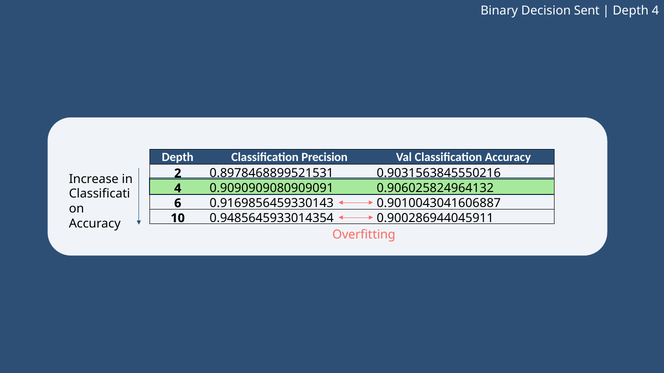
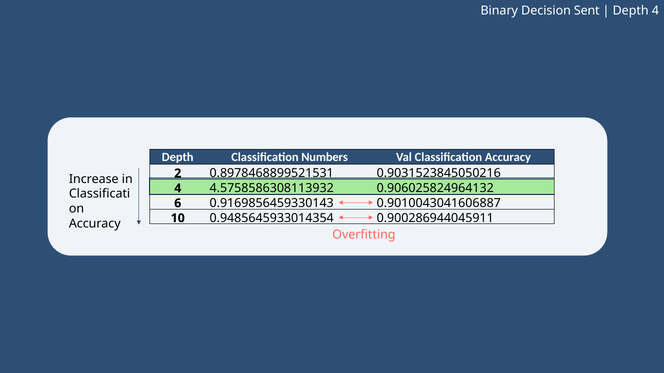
Precision: Precision -> Numbers
0.9031563845550216: 0.9031563845550216 -> 0.9031523845050216
0.9090909080909091: 0.9090909080909091 -> 4.5758586308113932
